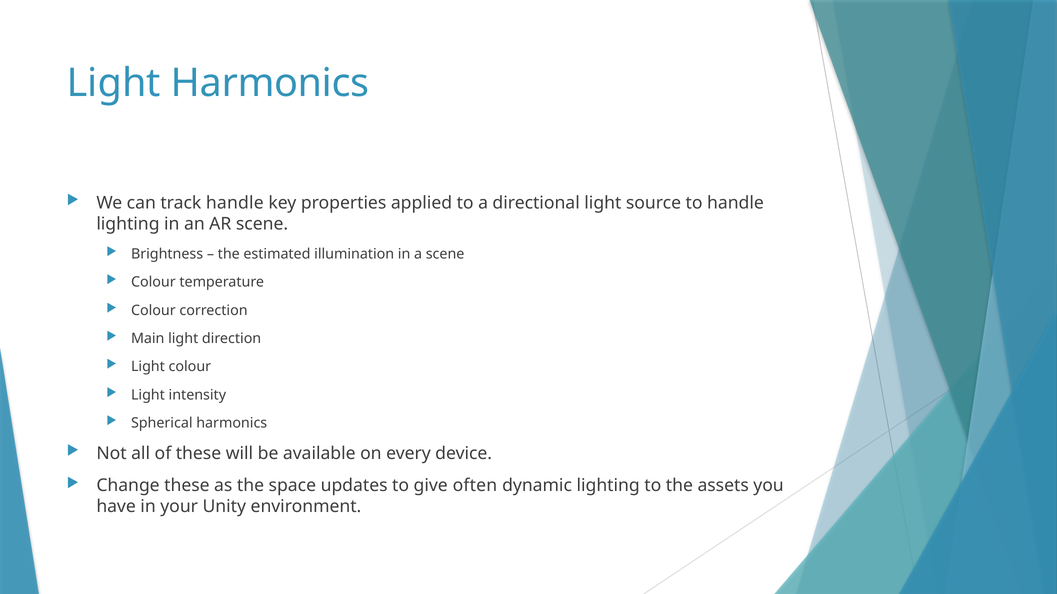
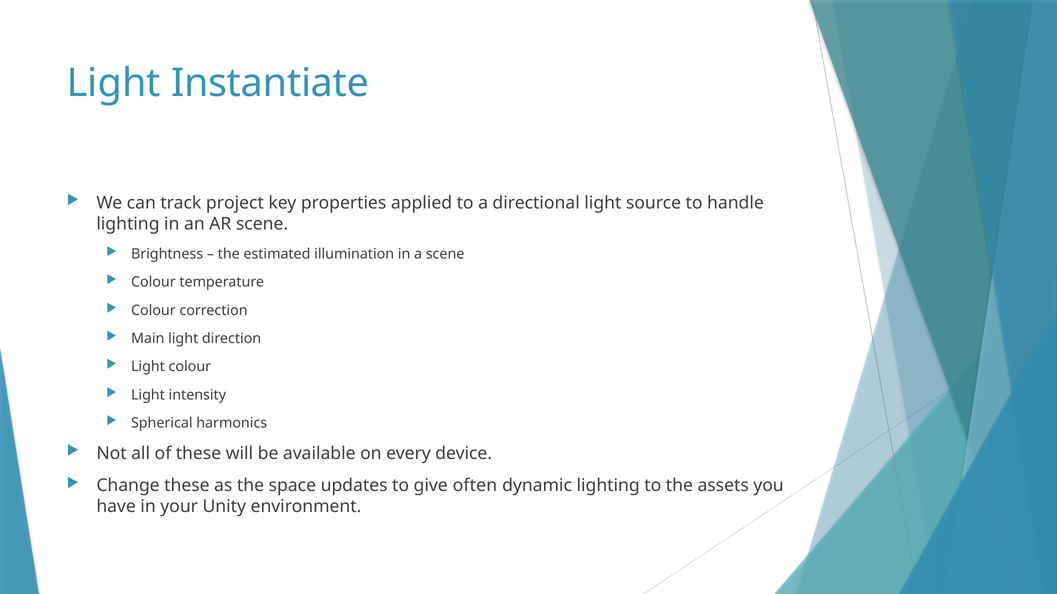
Light Harmonics: Harmonics -> Instantiate
track handle: handle -> project
